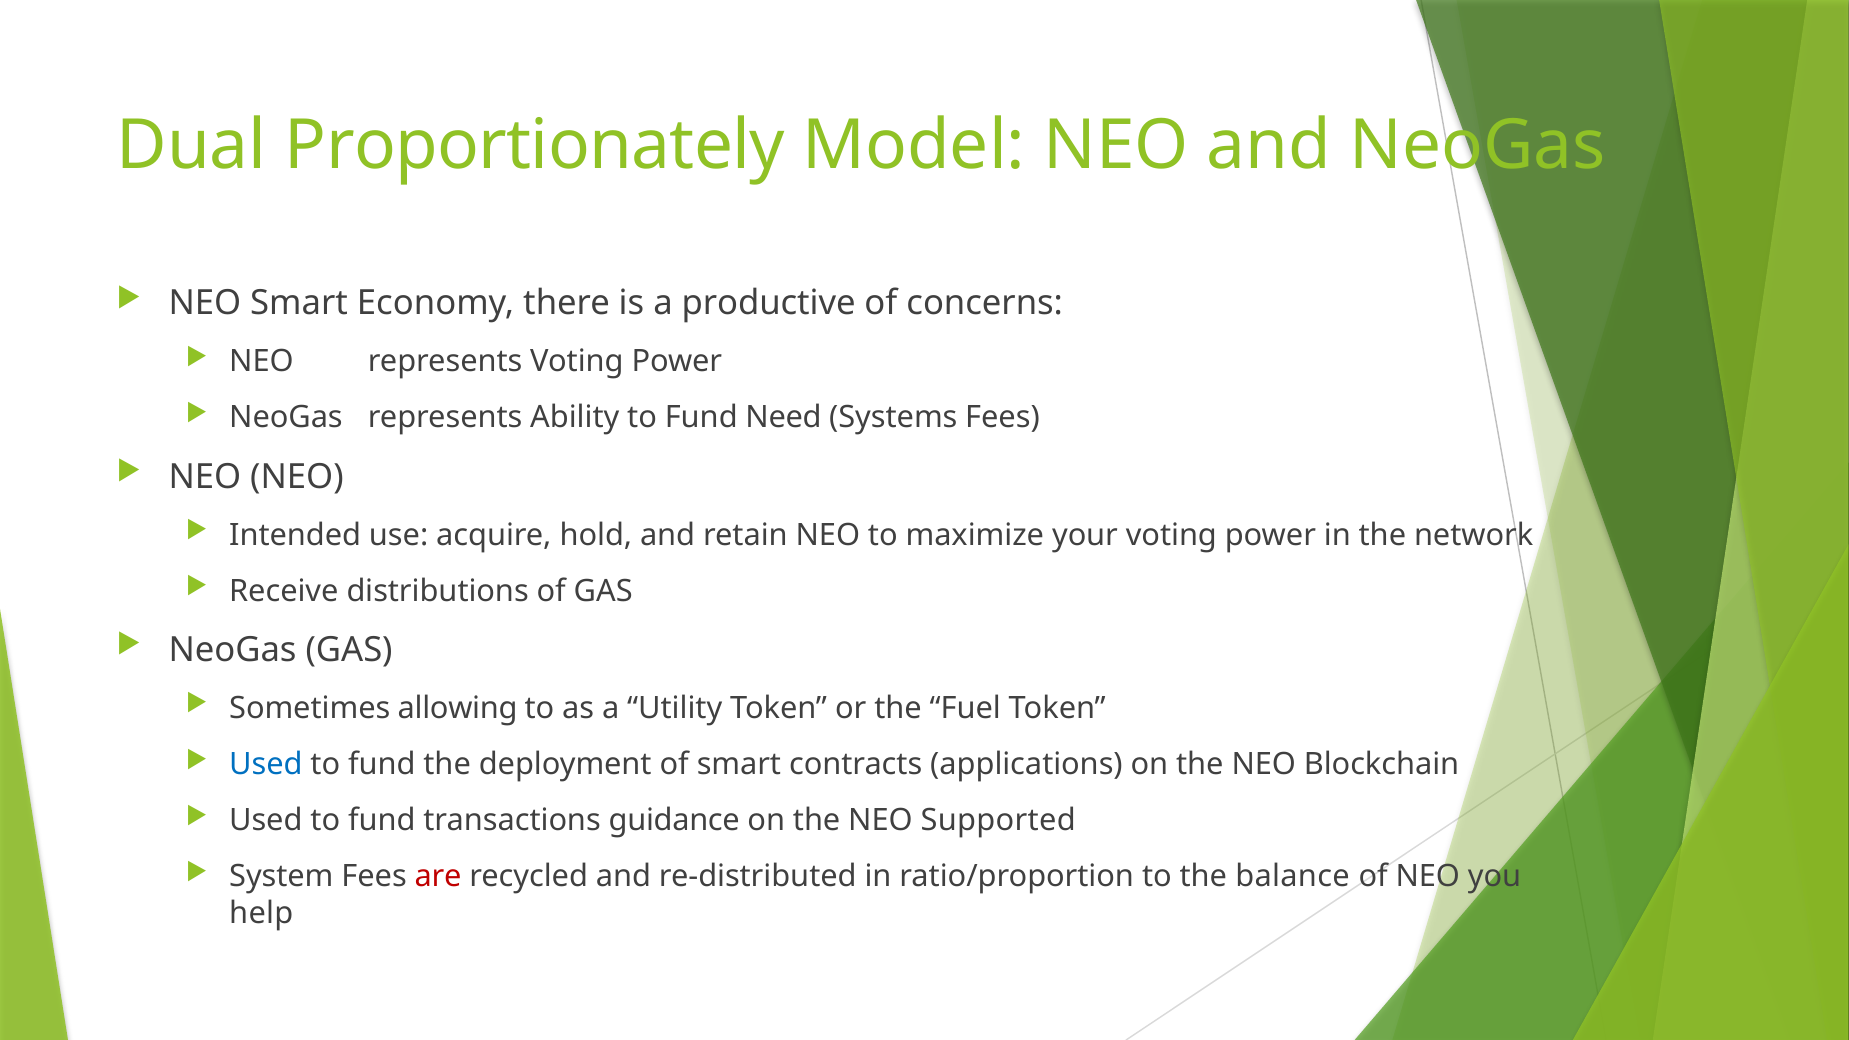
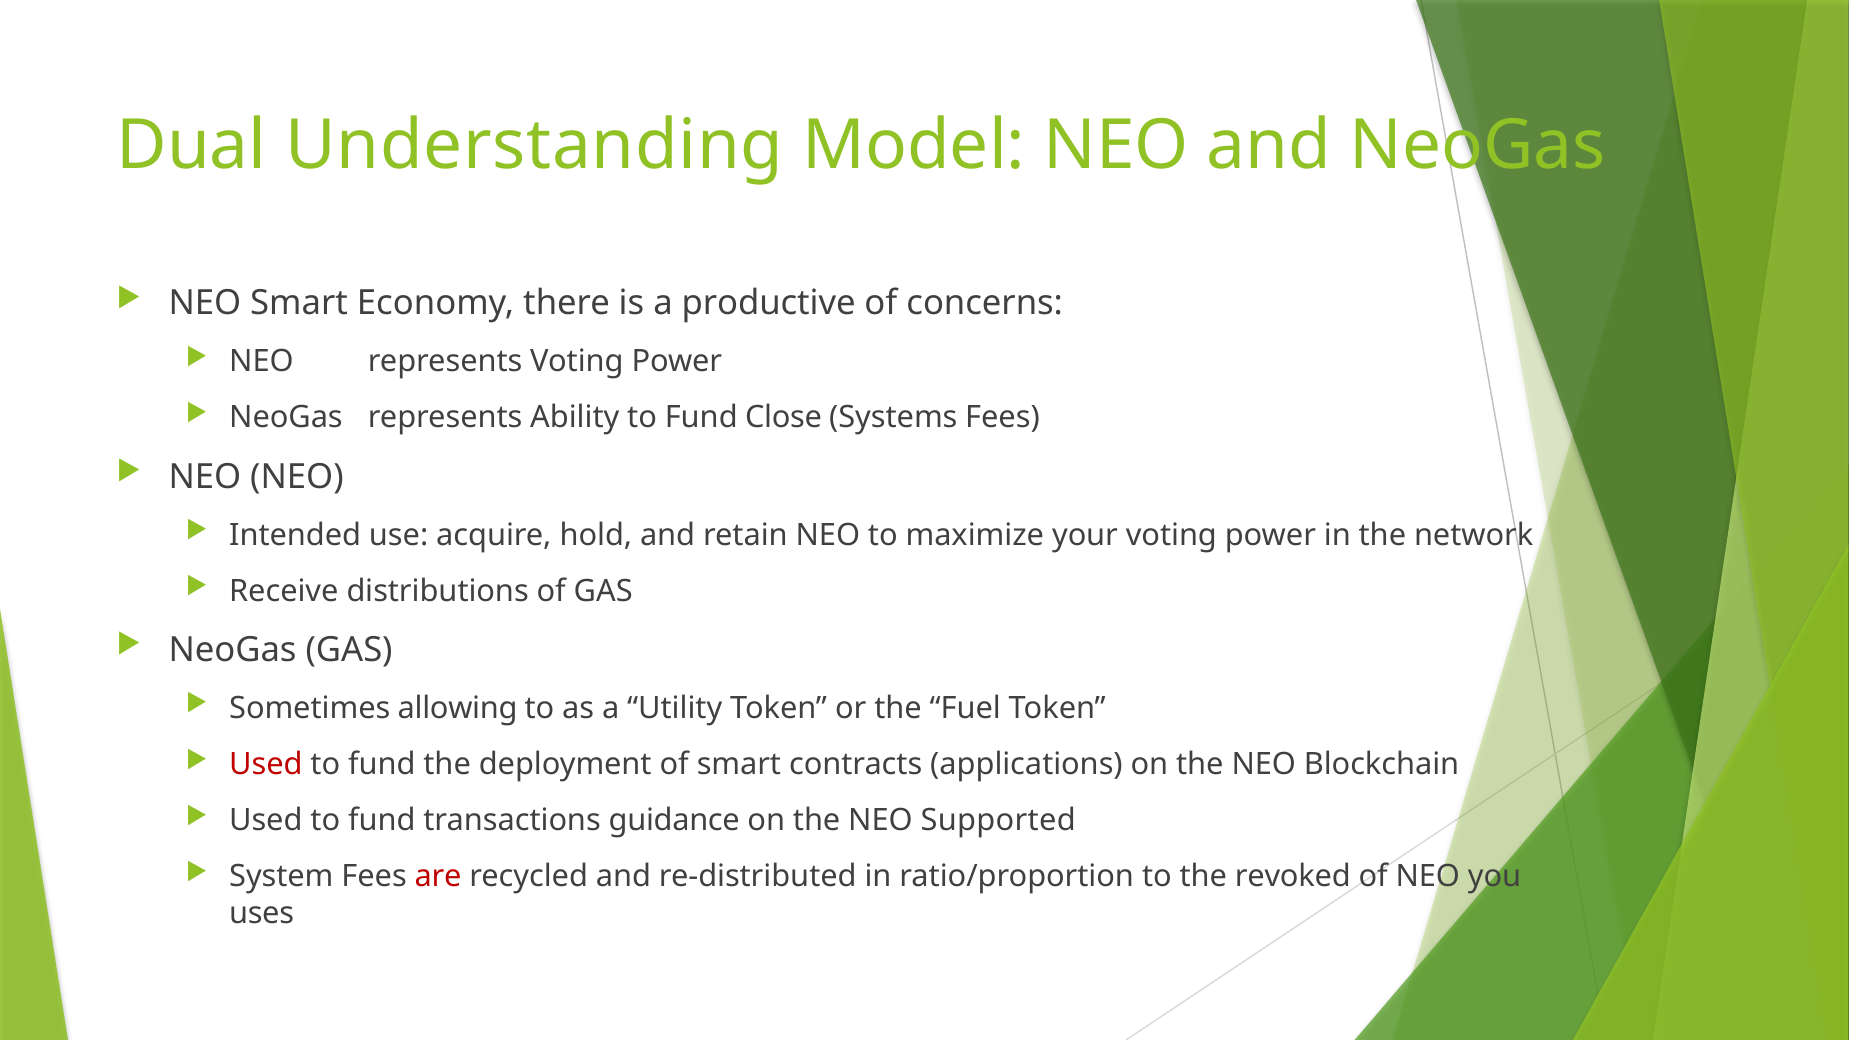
Proportionately: Proportionately -> Understanding
Need: Need -> Close
Used at (266, 764) colour: blue -> red
balance: balance -> revoked
help: help -> uses
